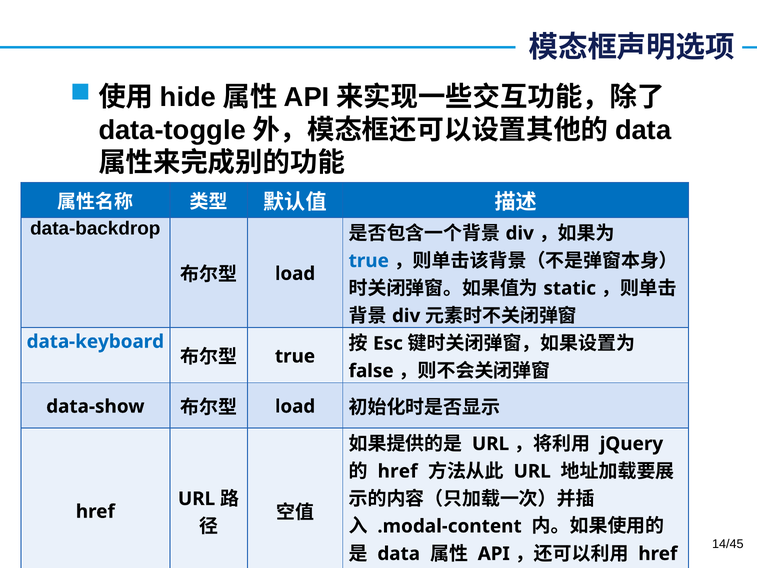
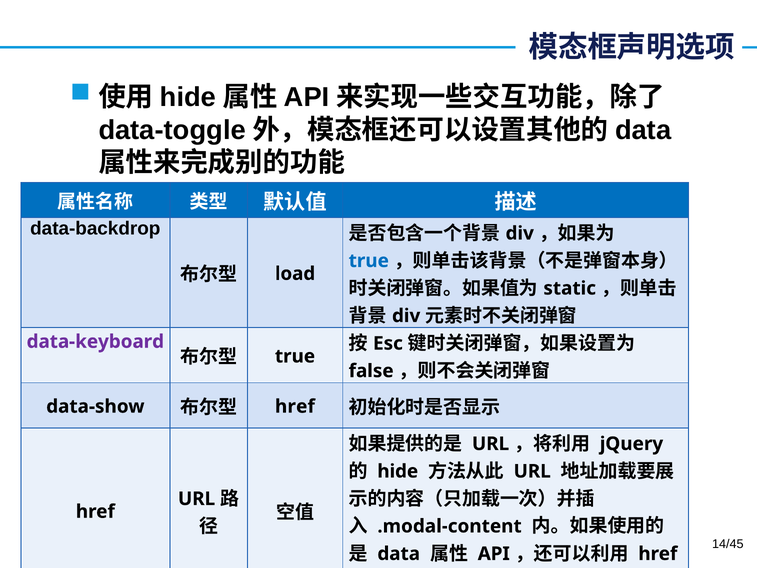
data-keyboard colour: blue -> purple
load at (295, 406): load -> href
href at (398, 471): href -> hide
